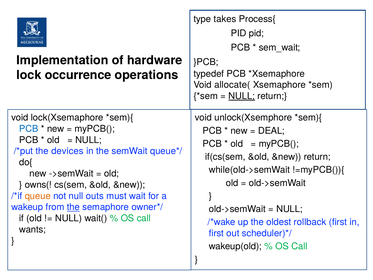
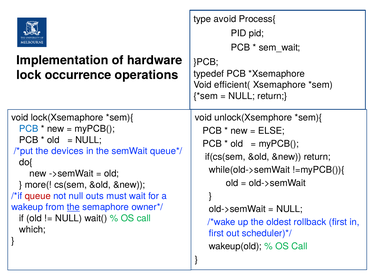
takes: takes -> avoid
allocate(: allocate( -> efficient(
NULL at (242, 96) underline: present -> none
DEAL: DEAL -> ELSE
owns(: owns( -> more(
queue colour: orange -> red
wants: wants -> which
